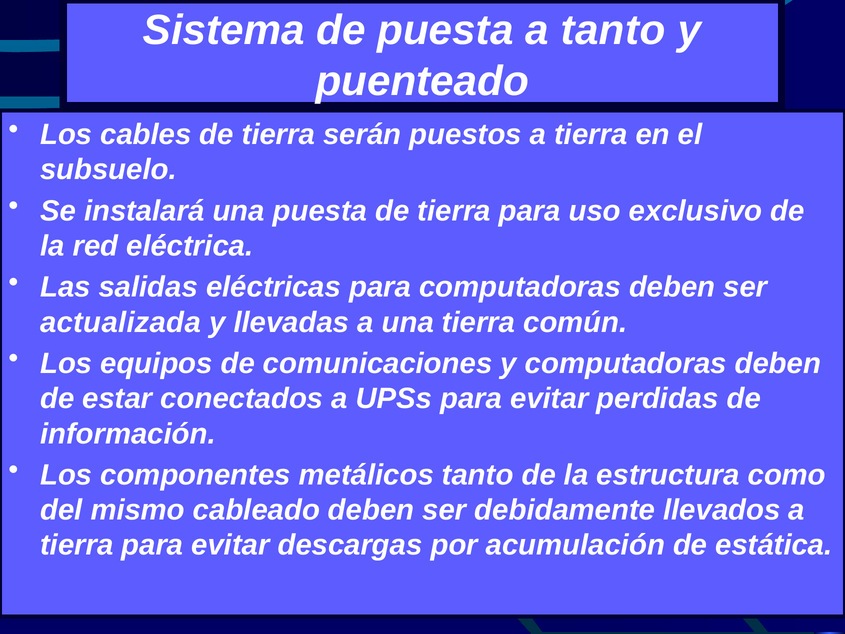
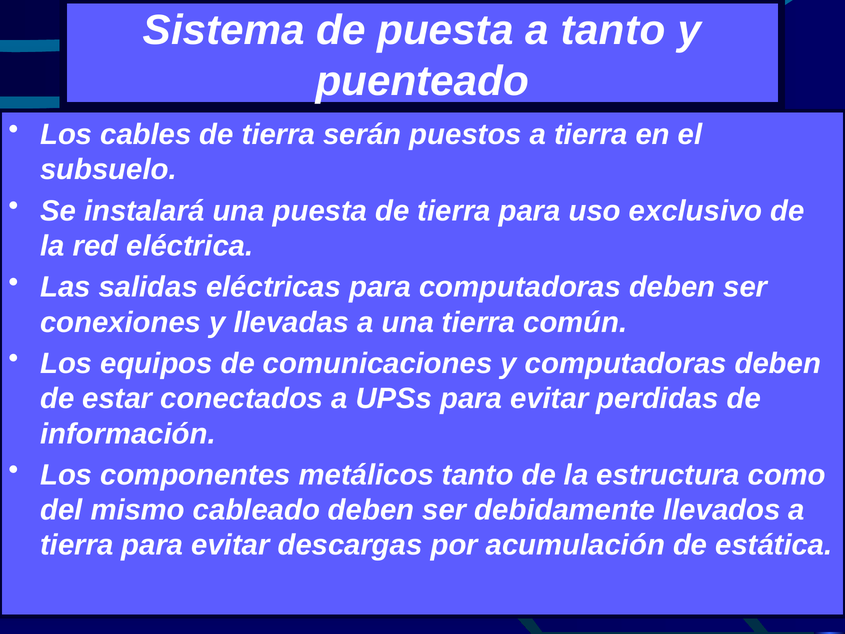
actualizada: actualizada -> conexiones
